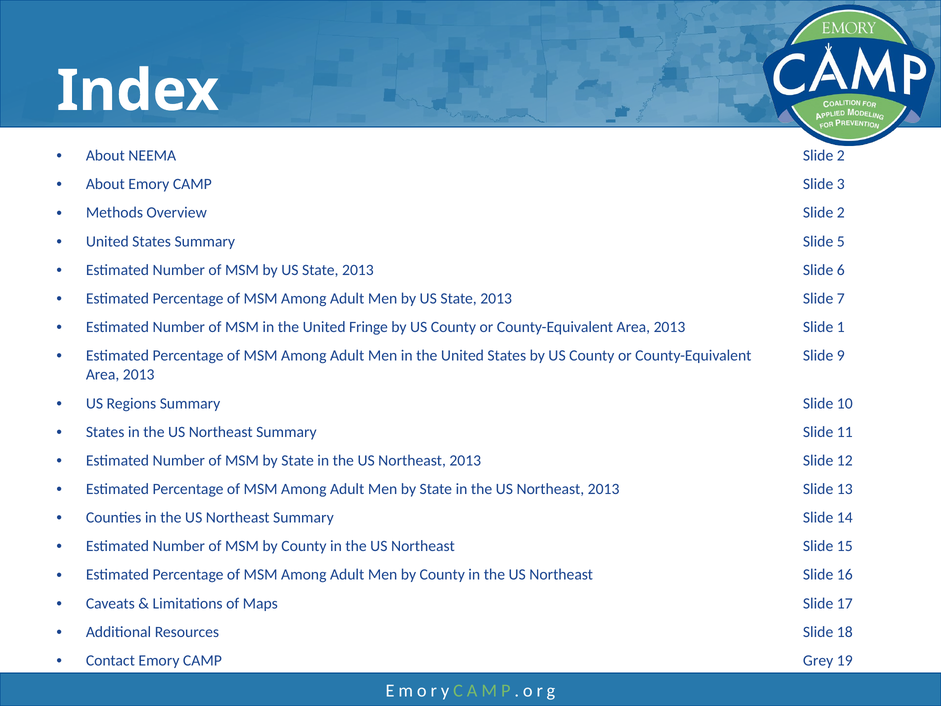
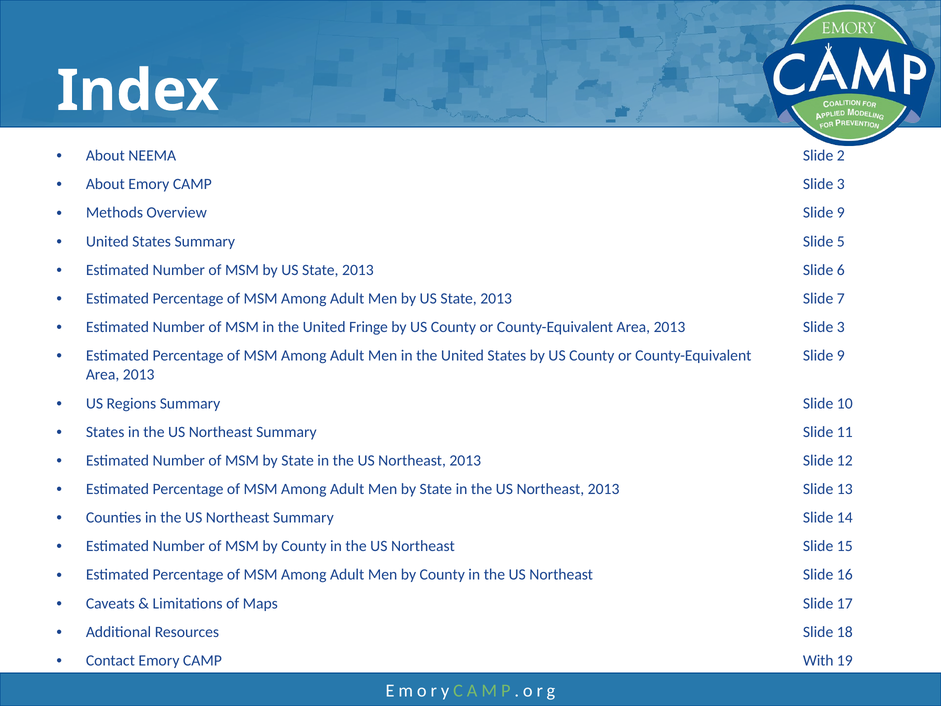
Overview Slide 2: 2 -> 9
2013 Slide 1: 1 -> 3
Grey: Grey -> With
